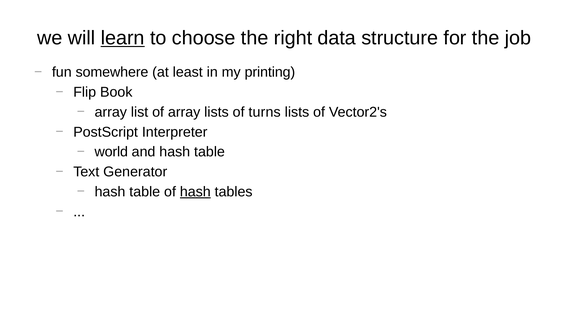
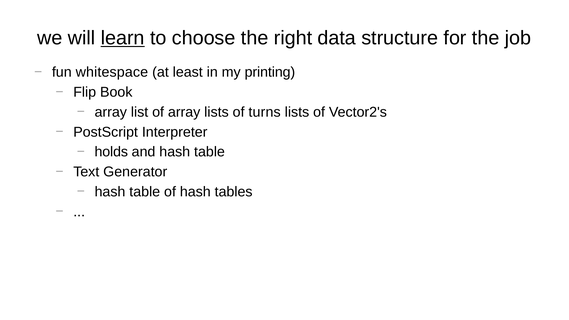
somewhere: somewhere -> whitespace
world: world -> holds
hash at (195, 192) underline: present -> none
